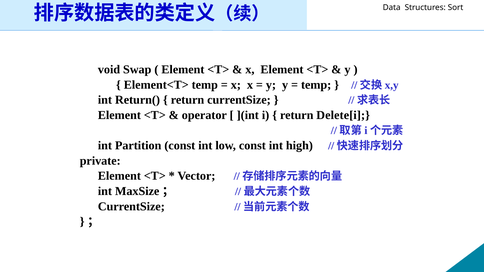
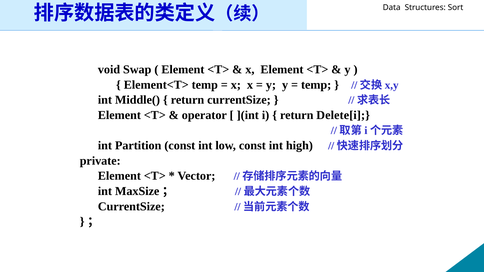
Return(: Return( -> Middle(
